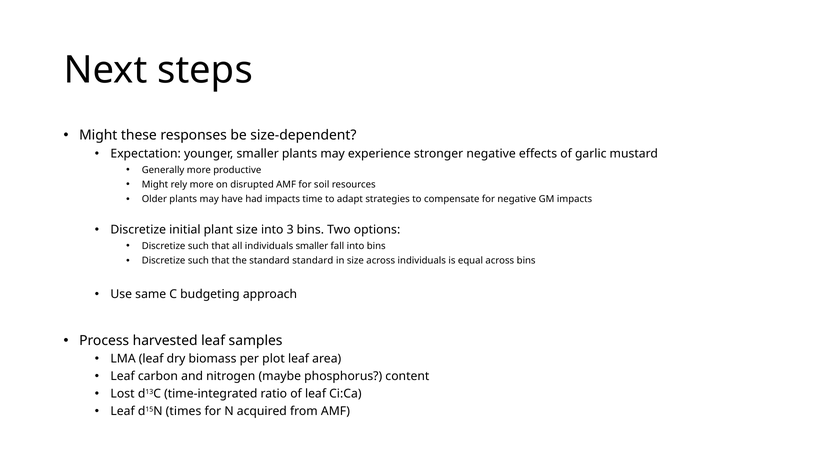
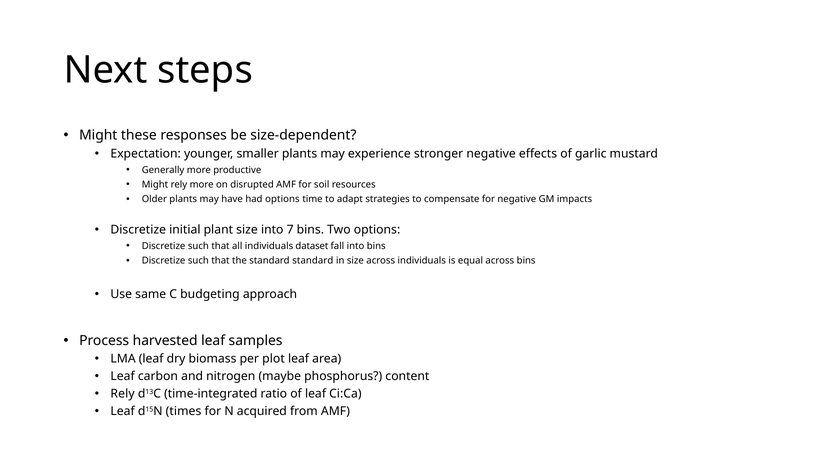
had impacts: impacts -> options
3: 3 -> 7
individuals smaller: smaller -> dataset
Lost at (123, 394): Lost -> Rely
